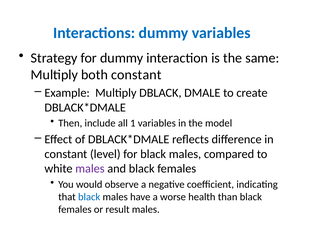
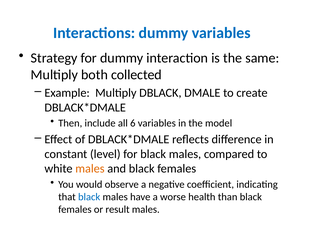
both constant: constant -> collected
1: 1 -> 6
males at (90, 169) colour: purple -> orange
